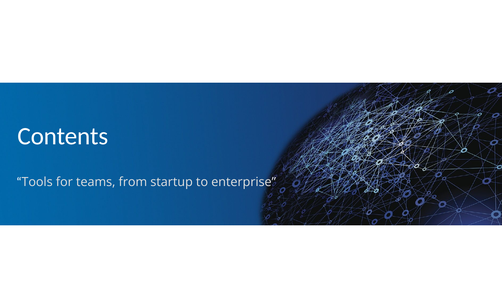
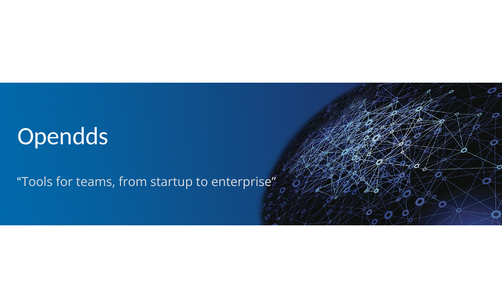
Contents: Contents -> Opendds
